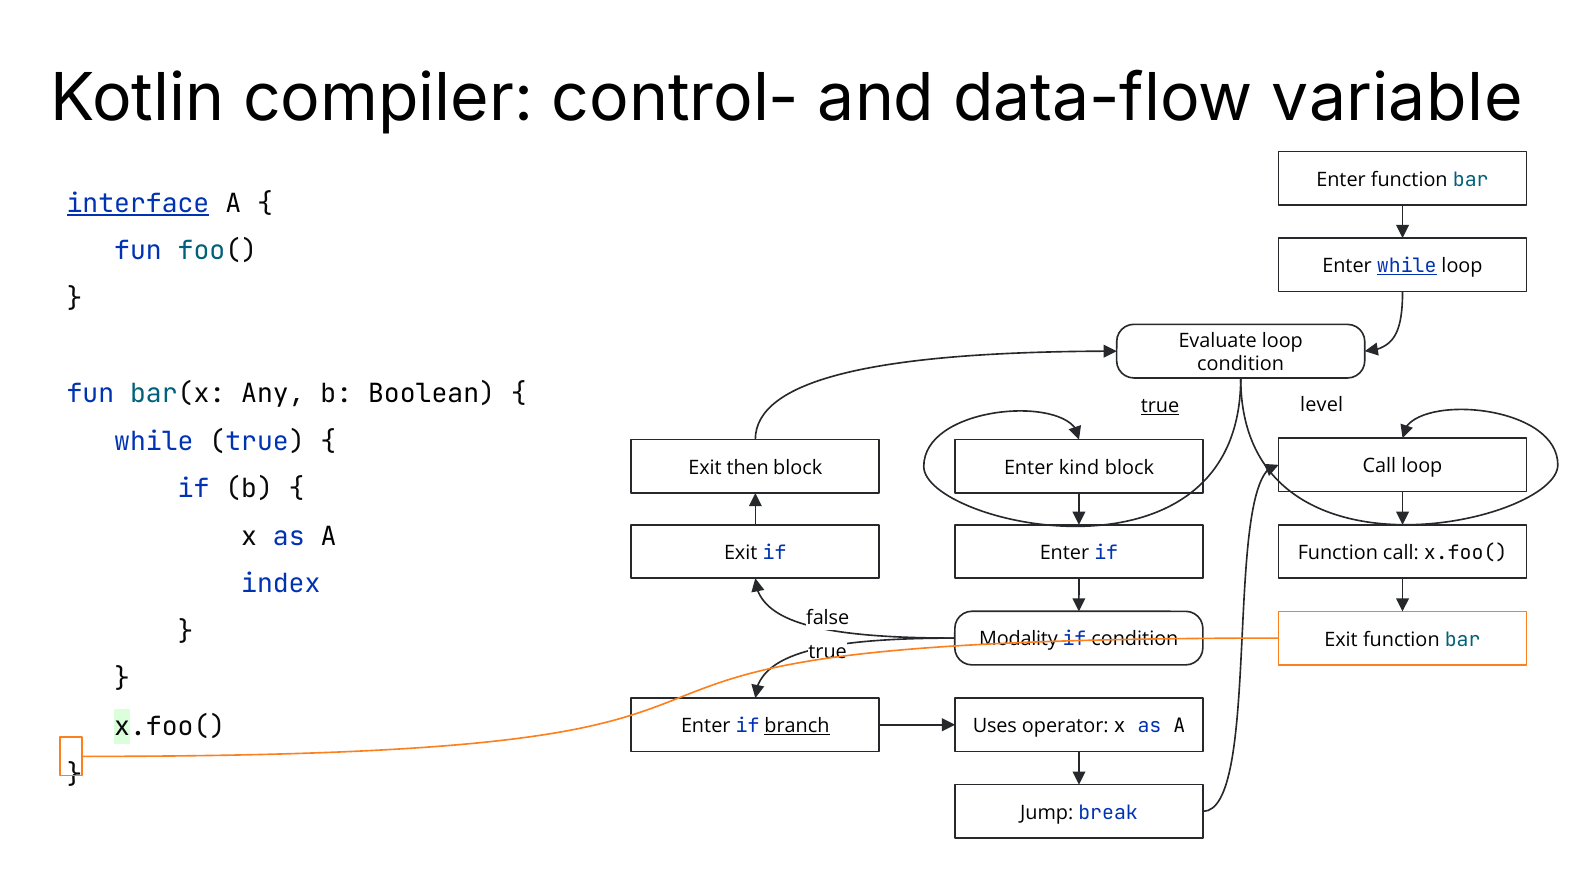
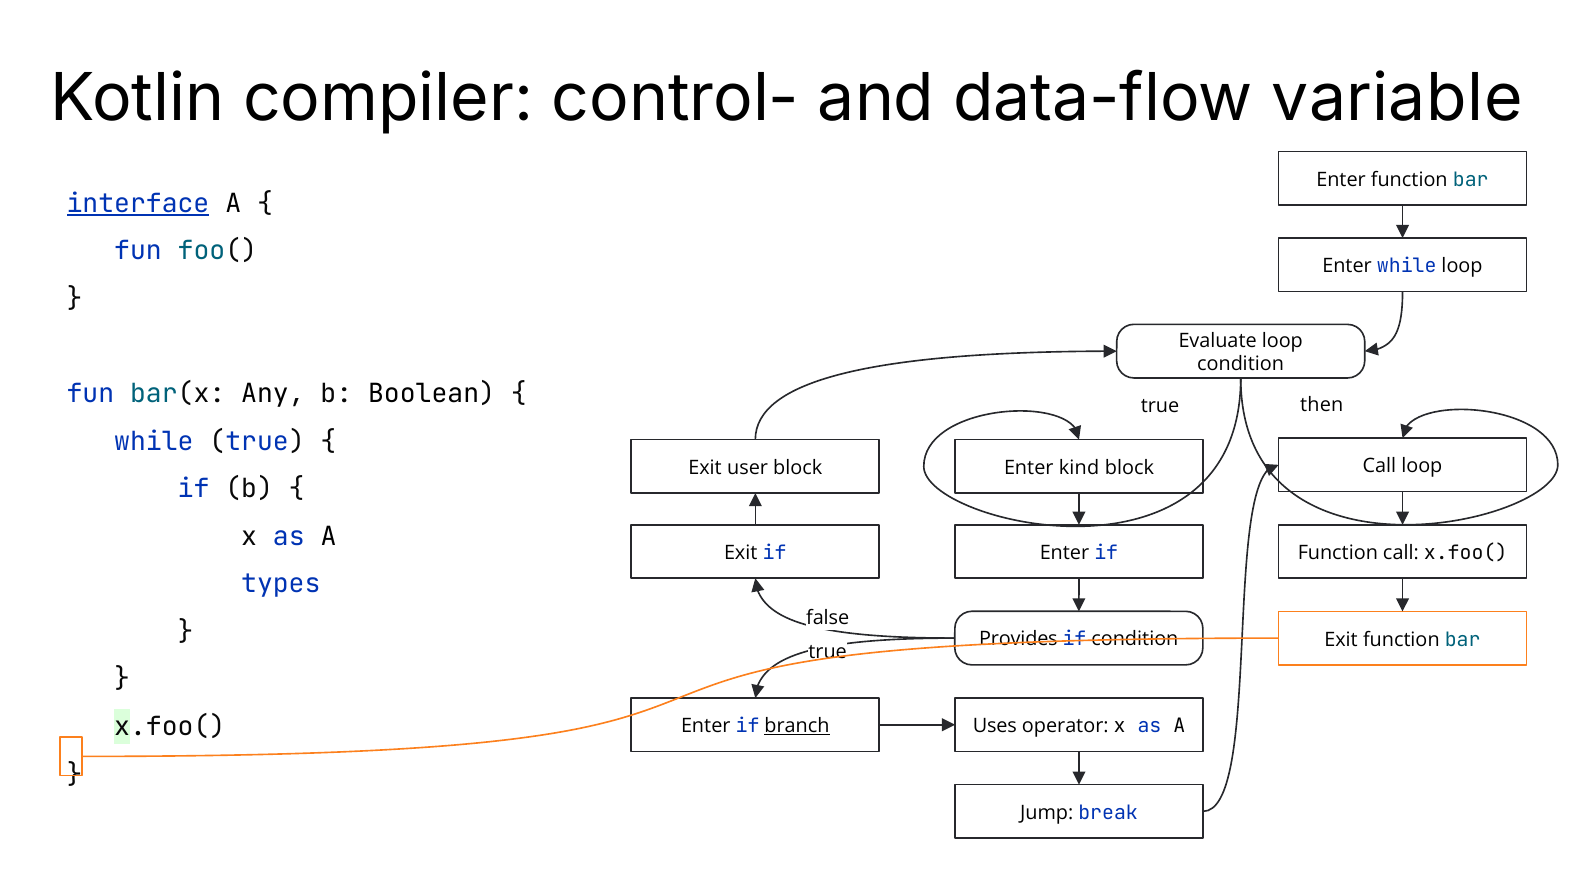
while at (1407, 266) underline: present -> none
level: level -> then
true at (1160, 406) underline: present -> none
then: then -> user
index: index -> types
Modality: Modality -> Provides
